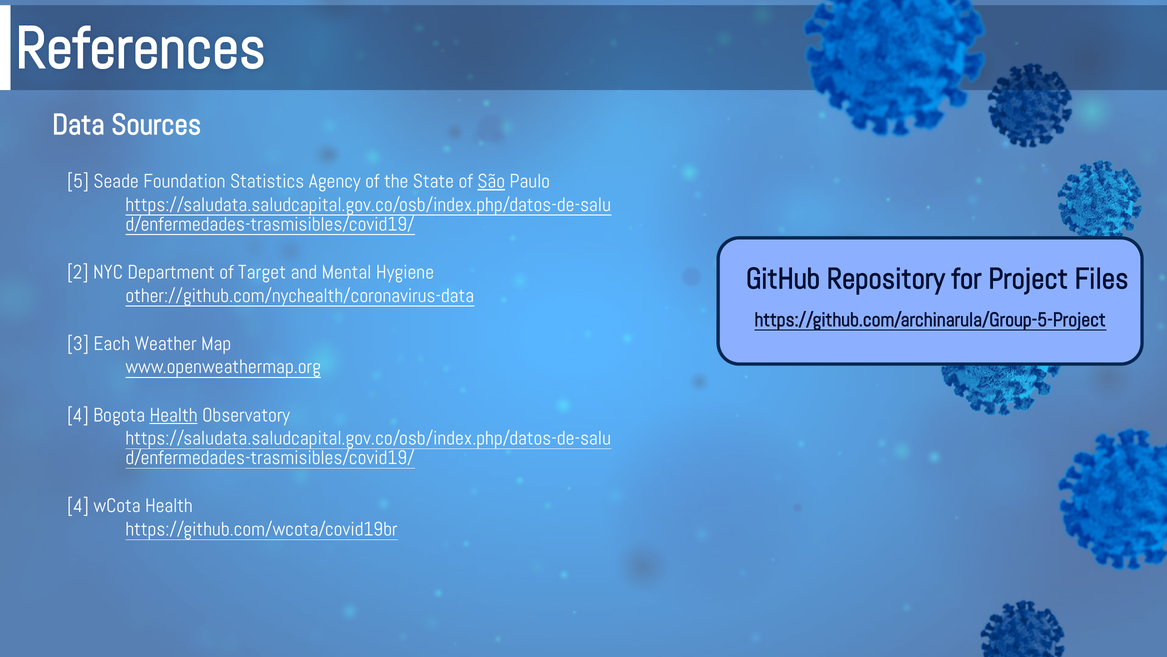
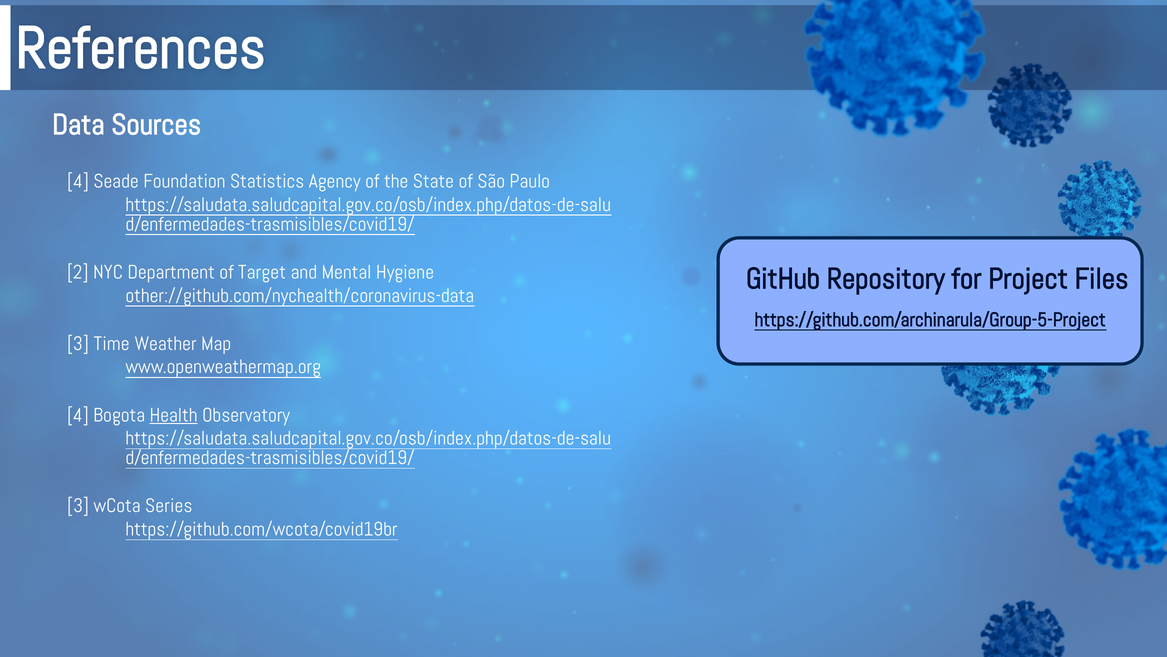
5 at (78, 181): 5 -> 4
São underline: present -> none
Each: Each -> Time
4 at (78, 506): 4 -> 3
wCota Health: Health -> Series
